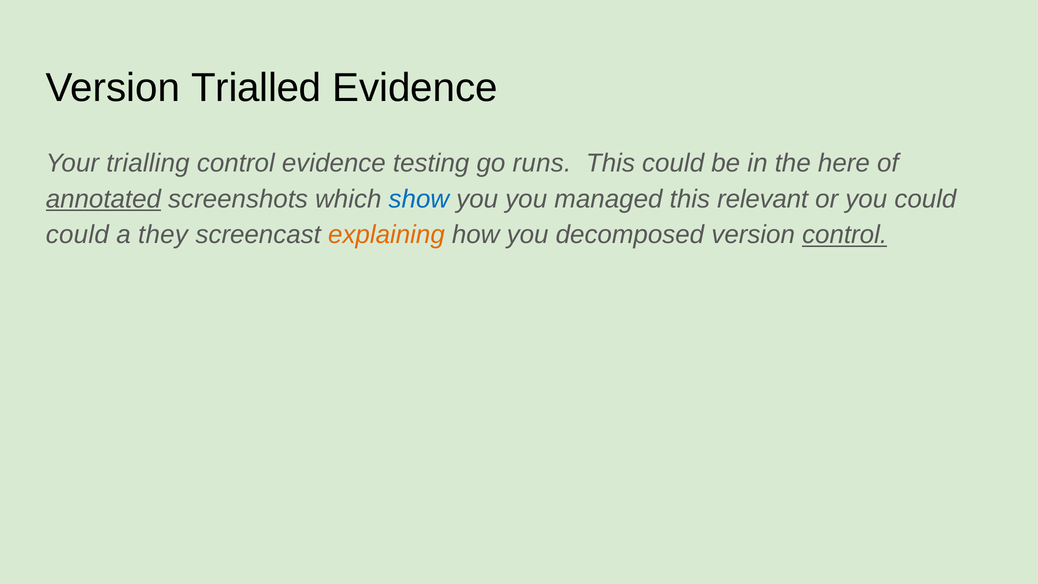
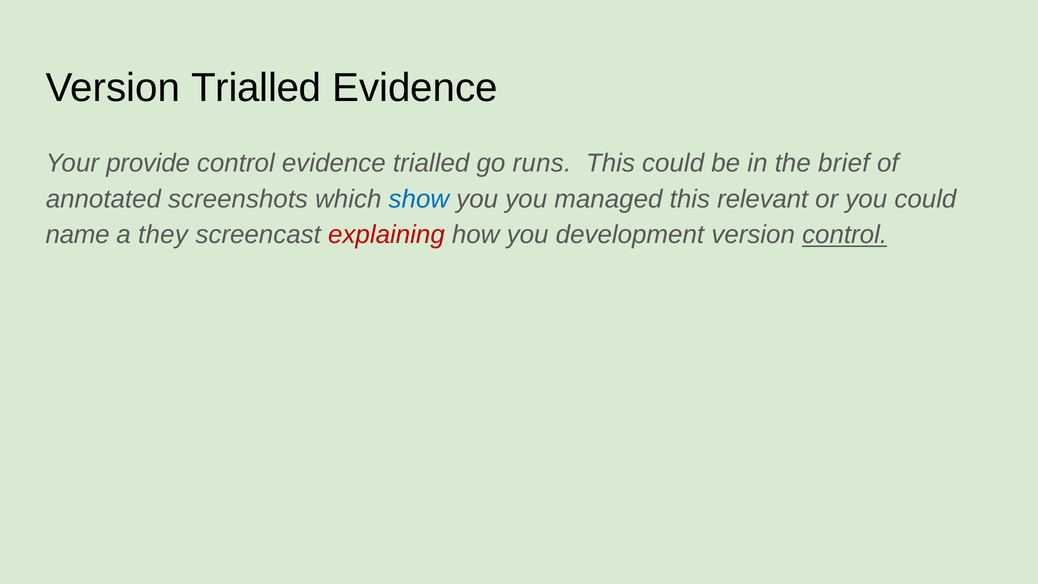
trialling: trialling -> provide
evidence testing: testing -> trialled
here: here -> brief
annotated underline: present -> none
could at (77, 235): could -> name
explaining colour: orange -> red
decomposed: decomposed -> development
